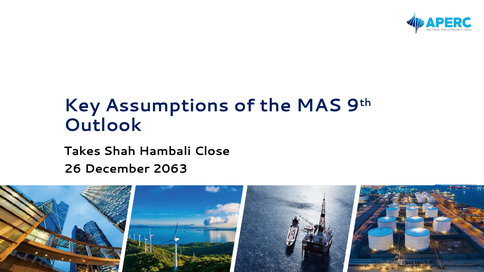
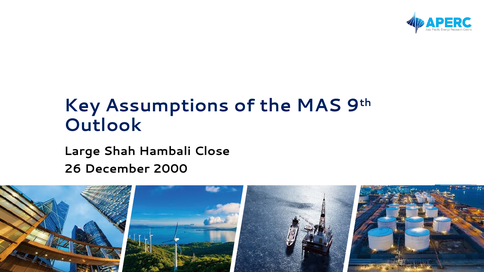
Takes: Takes -> Large
2063: 2063 -> 2000
